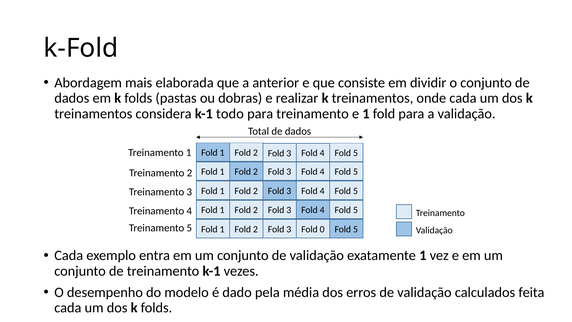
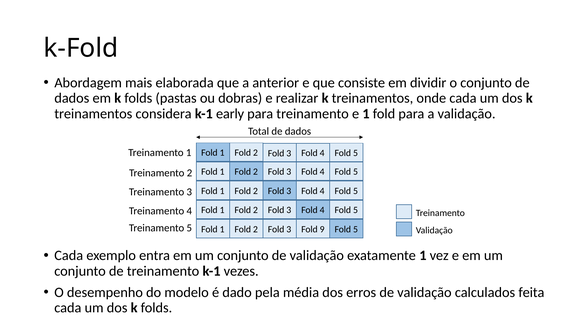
todo: todo -> early
0: 0 -> 9
